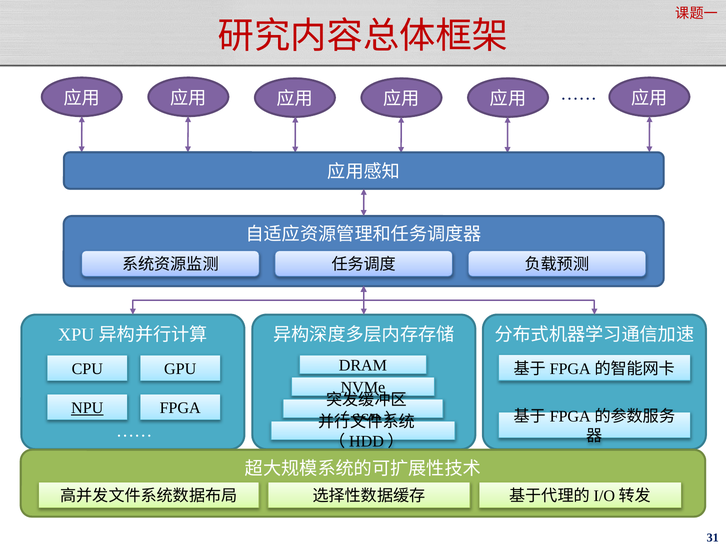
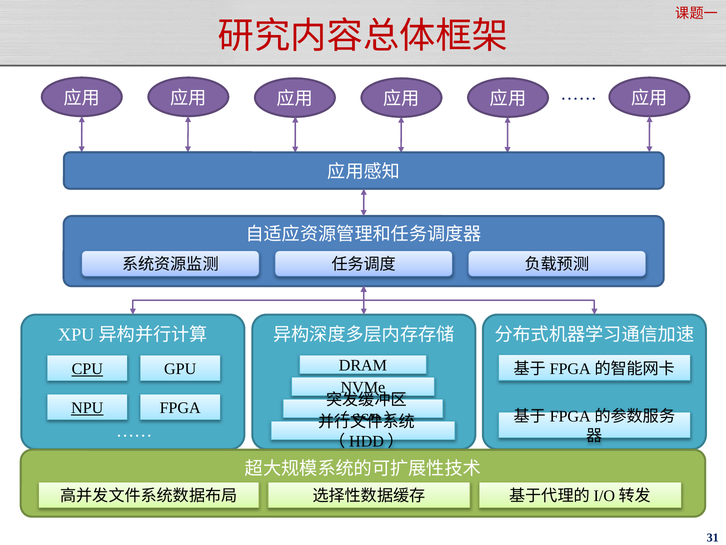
CPU underline: none -> present
